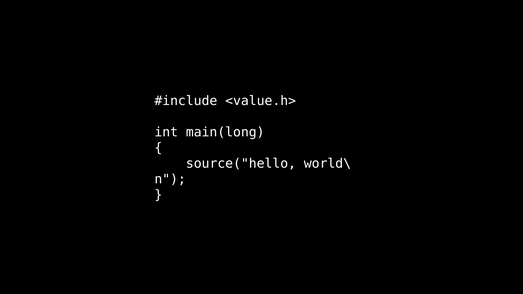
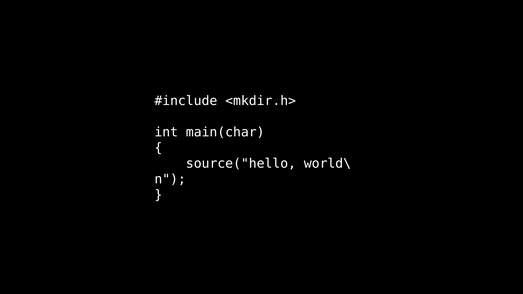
<value.h>: <value.h> -> <mkdir.h>
main(long: main(long -> main(char
